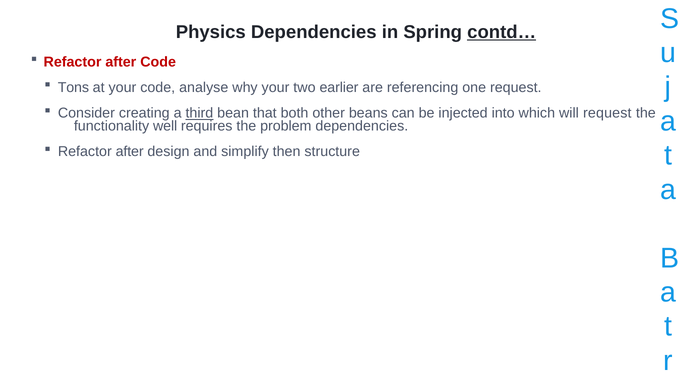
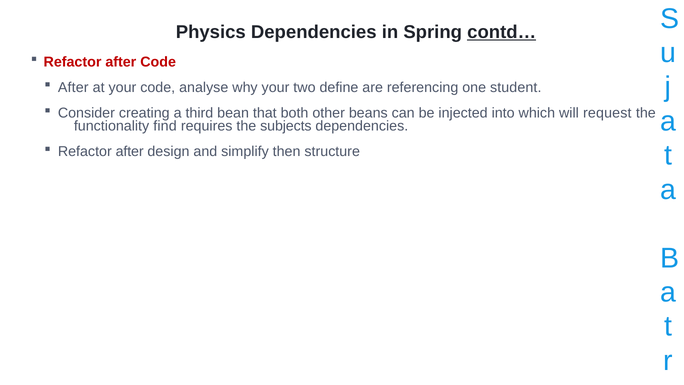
Tons at (73, 88): Tons -> After
earlier: earlier -> define
one request: request -> student
third underline: present -> none
well: well -> find
problem: problem -> subjects
